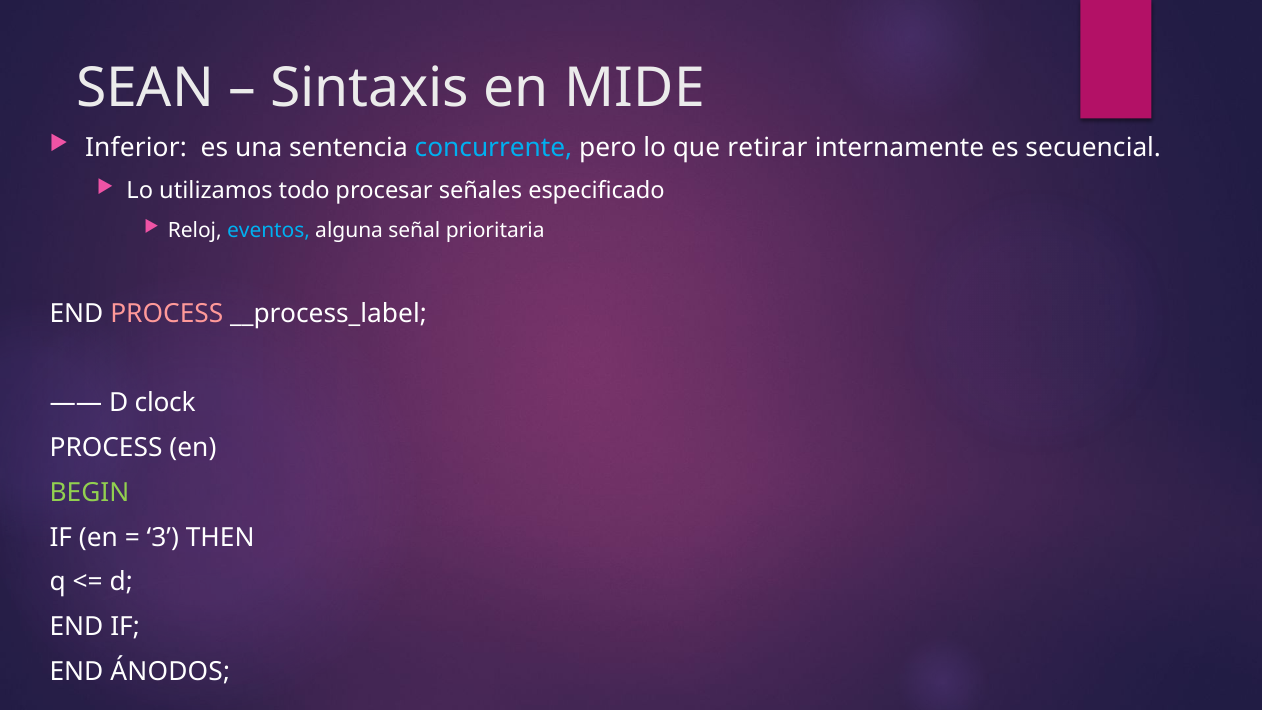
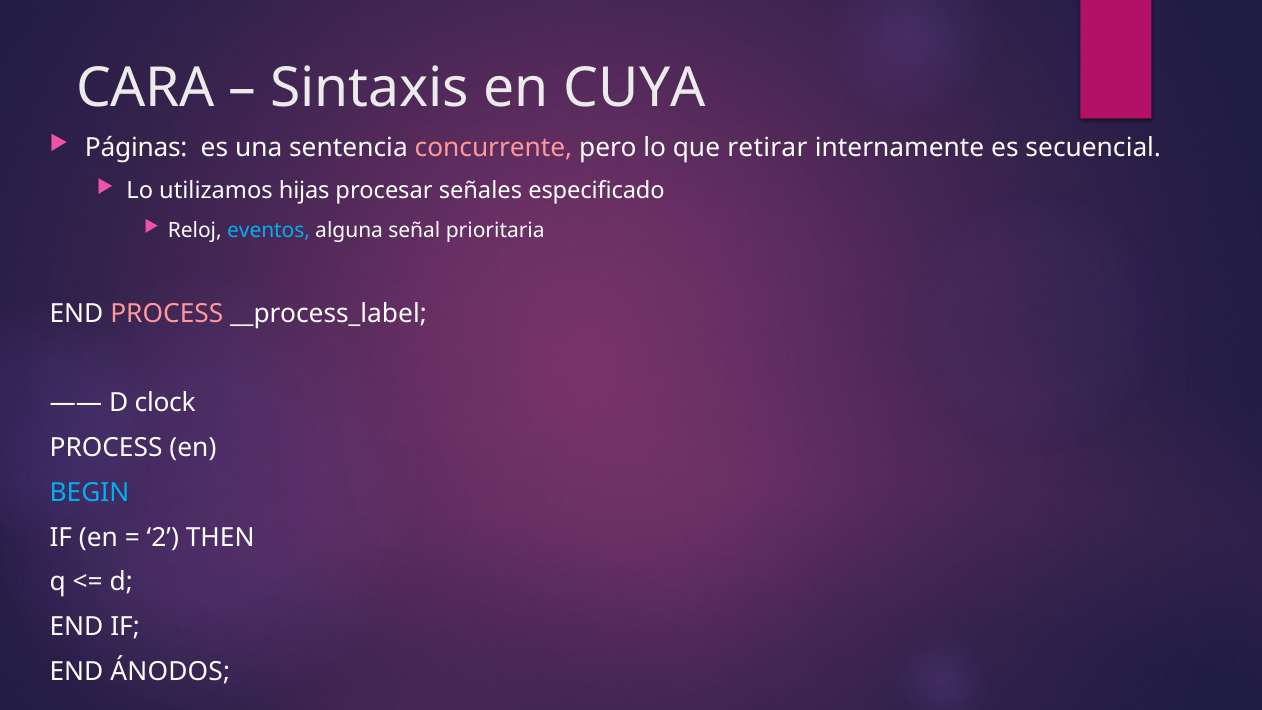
SEAN: SEAN -> CARA
MIDE: MIDE -> CUYA
Inferior: Inferior -> Páginas
concurrente colour: light blue -> pink
todo: todo -> hijas
BEGIN colour: light green -> light blue
3: 3 -> 2
